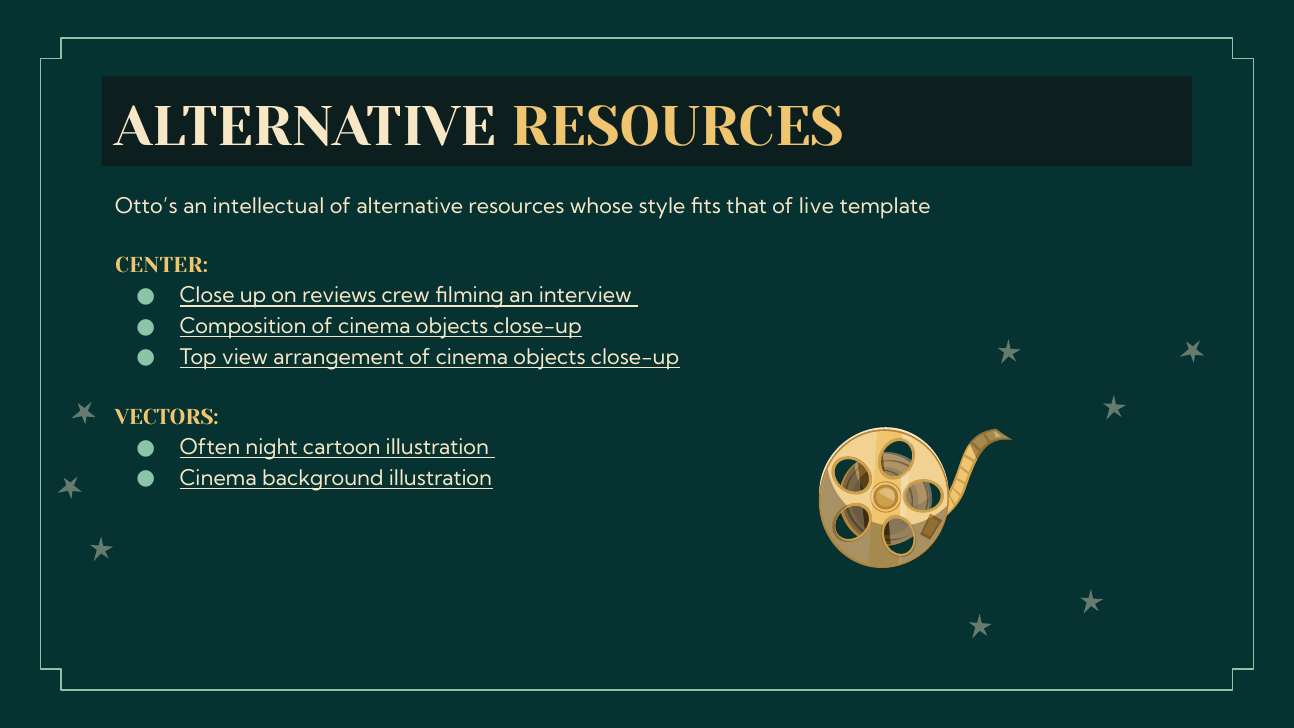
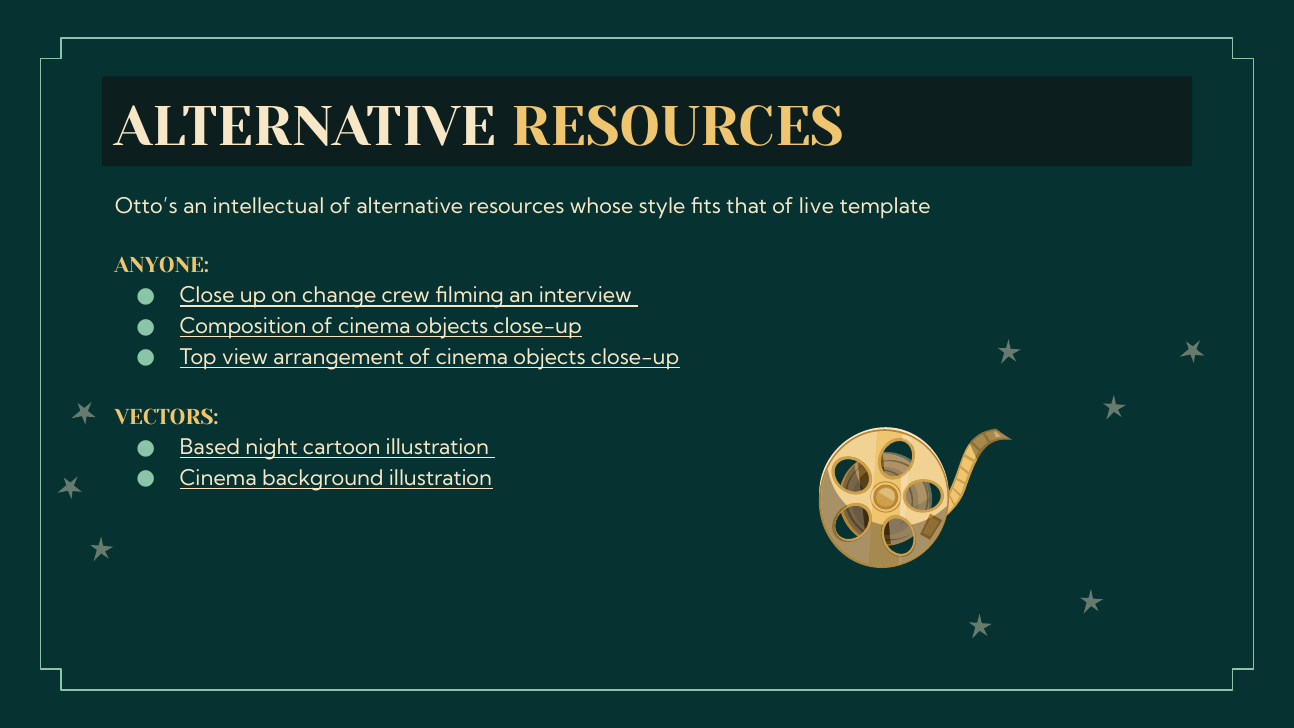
CENTER: CENTER -> ANYONE
reviews: reviews -> change
Often: Often -> Based
